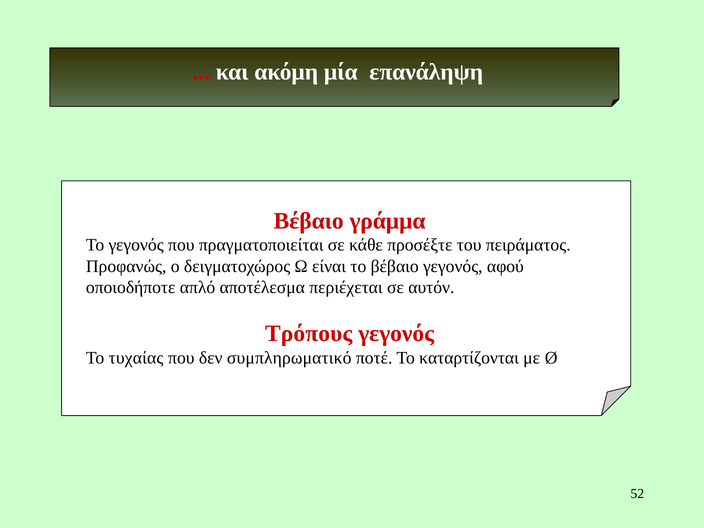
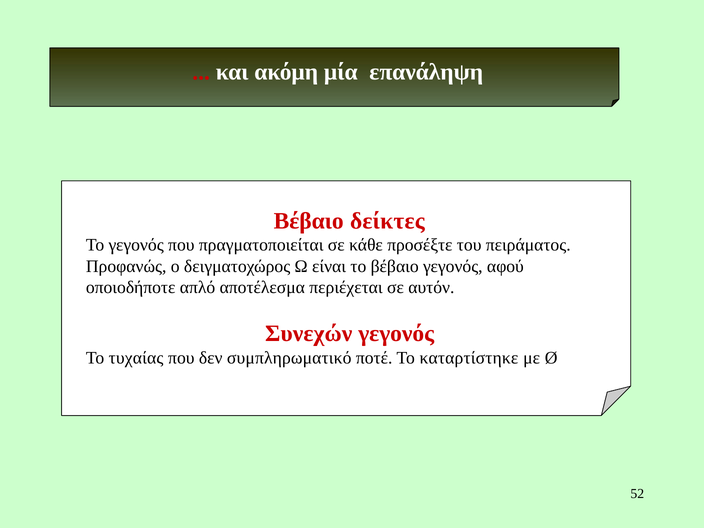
γράµµα: γράµµα -> δείκτες
Τρόπους: Τρόπους -> Συνεχών
καταρτίζονται: καταρτίζονται -> καταρτίστηκε
